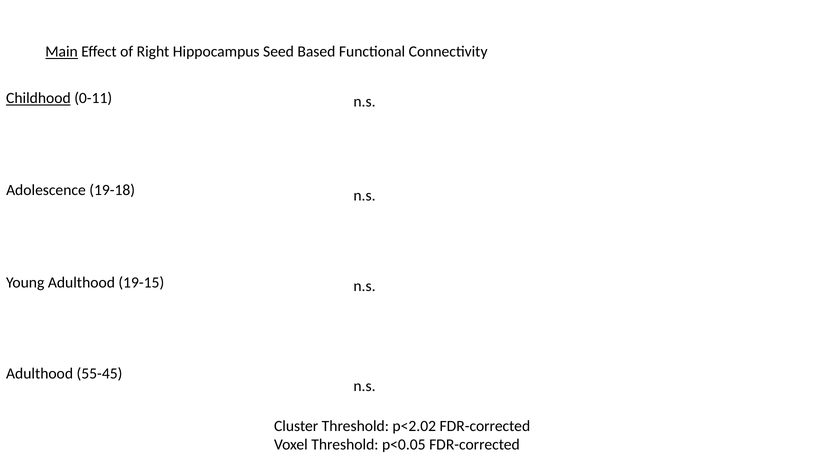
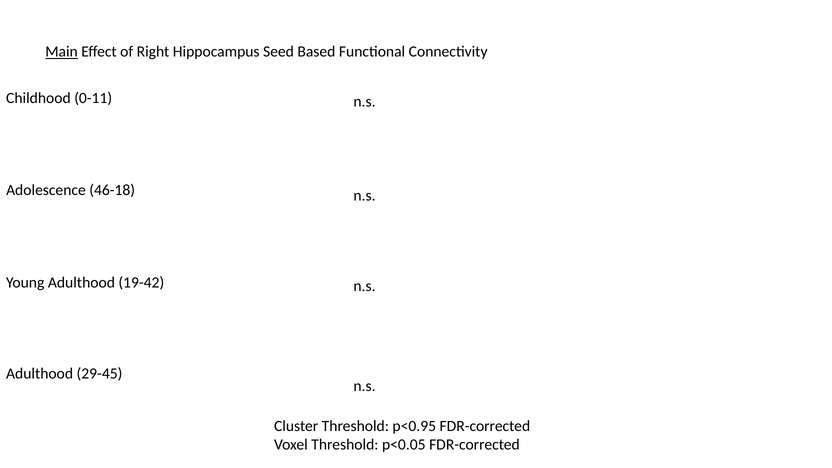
Childhood underline: present -> none
19-18: 19-18 -> 46-18
19-15: 19-15 -> 19-42
55-45: 55-45 -> 29-45
p<2.02: p<2.02 -> p<0.95
